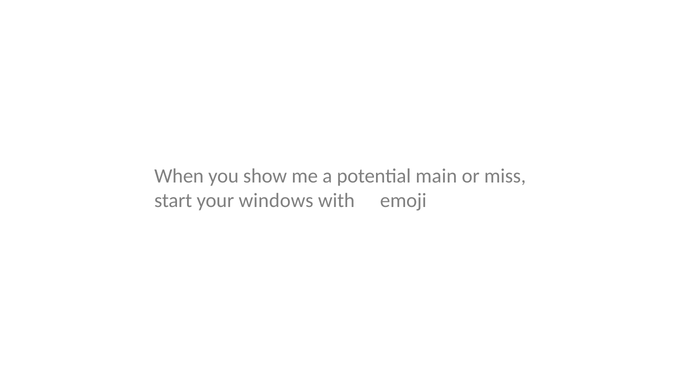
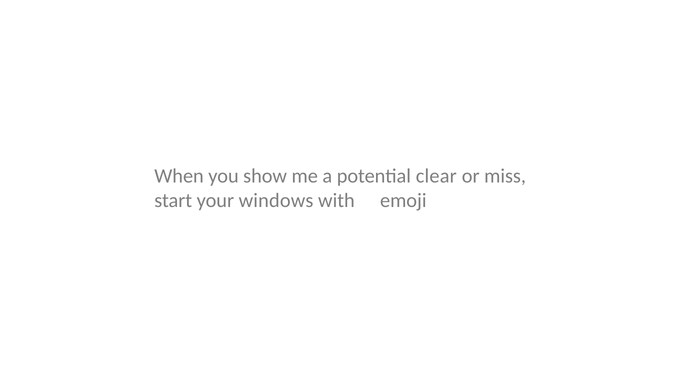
main: main -> clear
